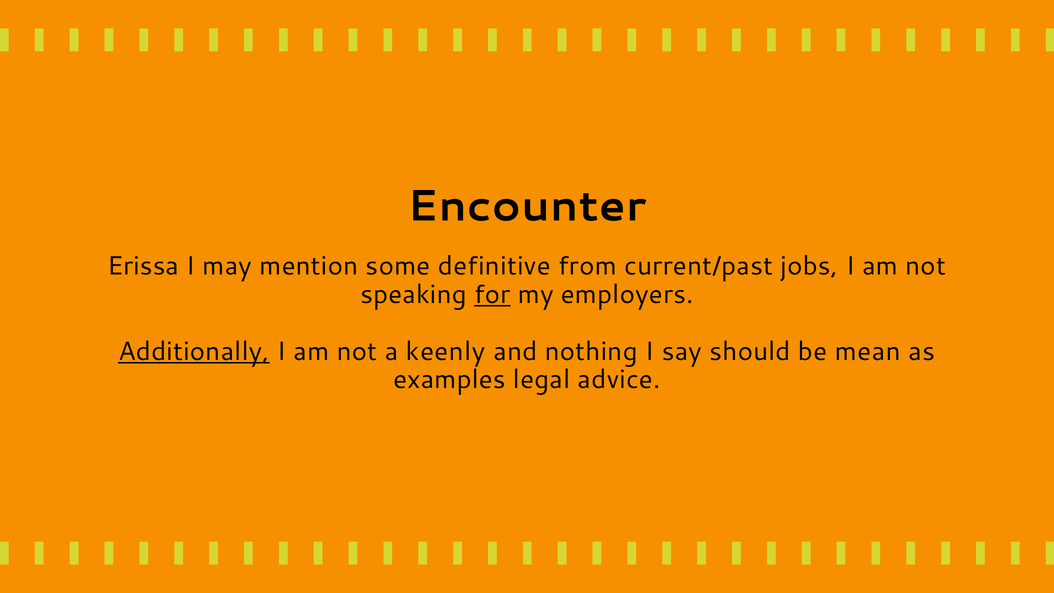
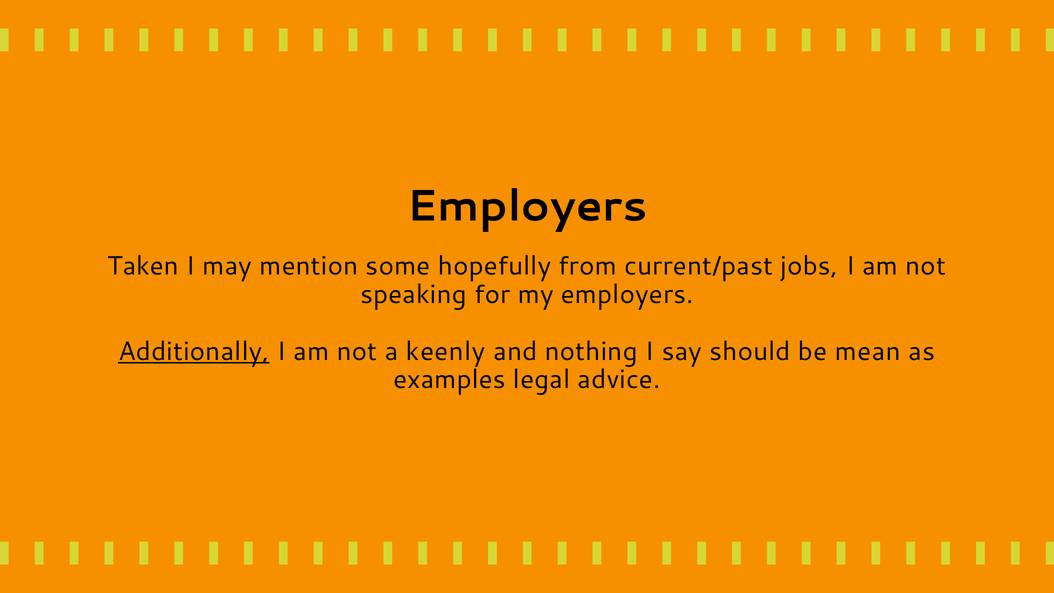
Encounter at (527, 206): Encounter -> Employers
Erissa: Erissa -> Taken
definitive: definitive -> hopefully
for underline: present -> none
